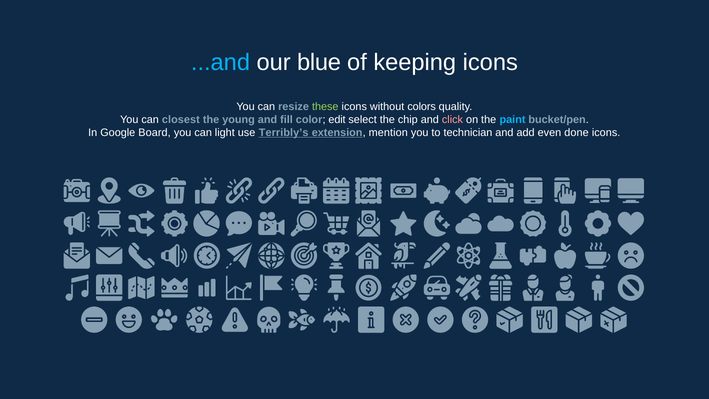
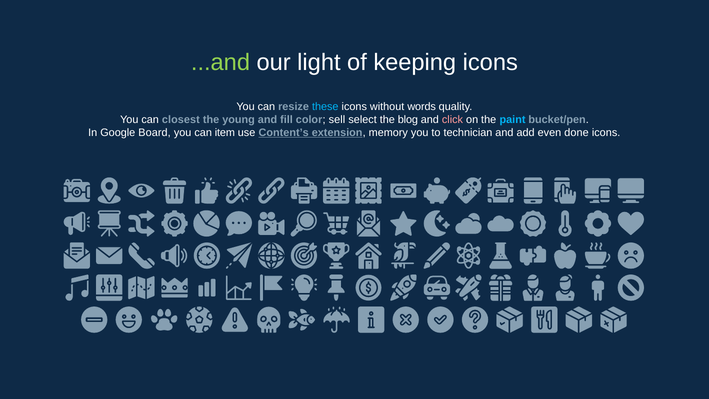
...and colour: light blue -> light green
blue: blue -> light
these colour: light green -> light blue
colors: colors -> words
edit: edit -> sell
chip: chip -> blog
light: light -> item
Terribly’s: Terribly’s -> Content’s
mention: mention -> memory
